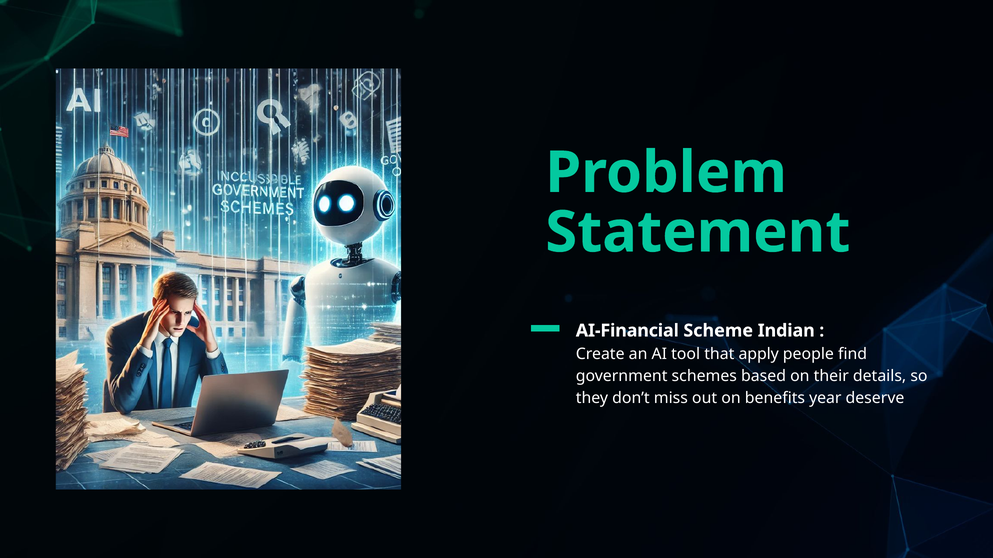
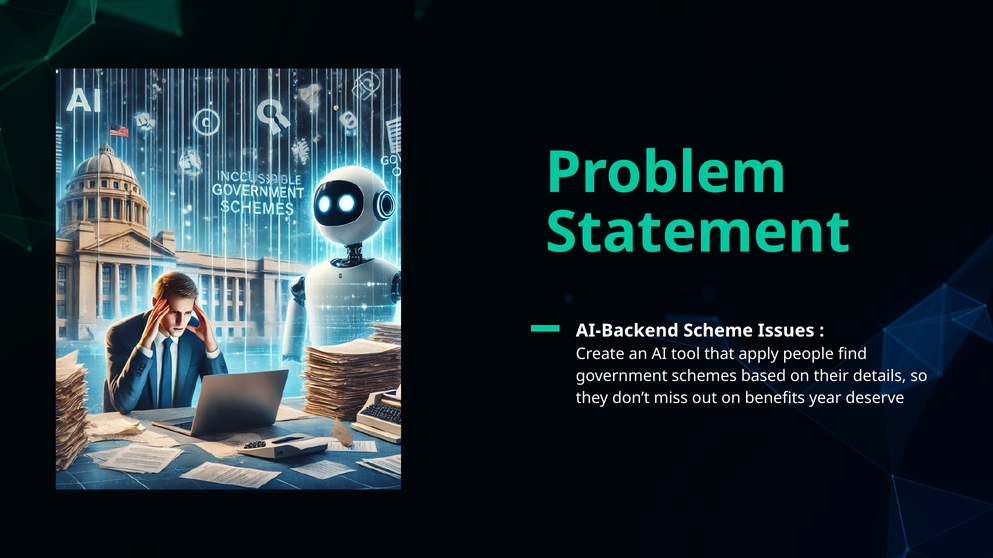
AI-Financial: AI-Financial -> AI-Backend
Indian: Indian -> Issues
